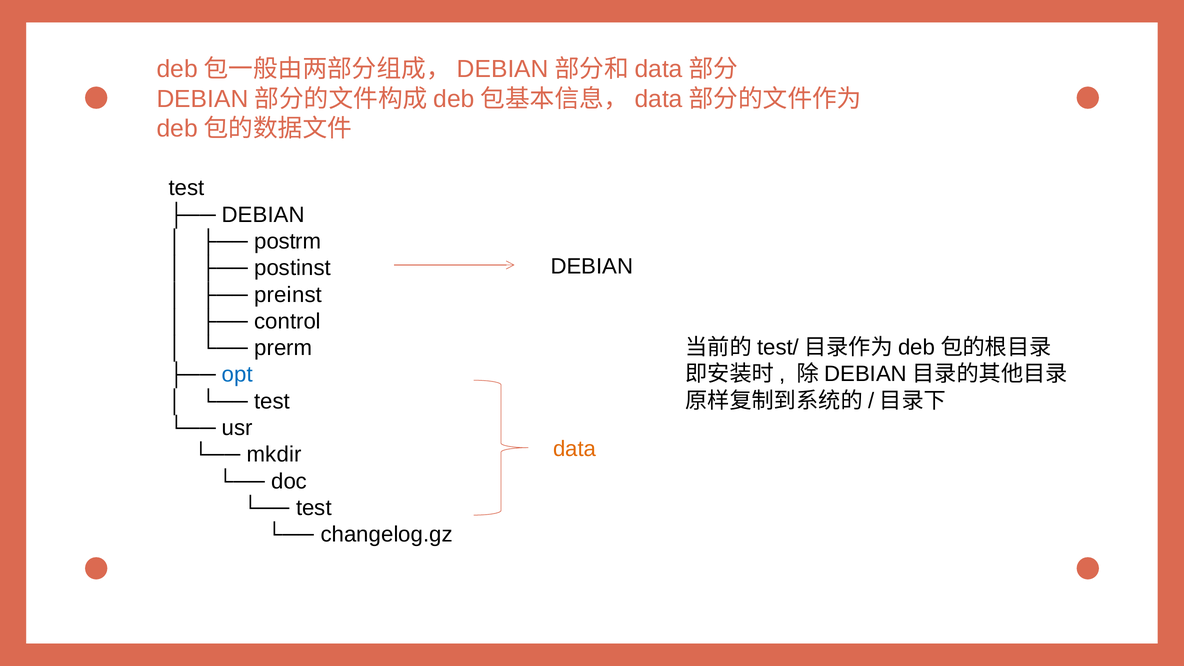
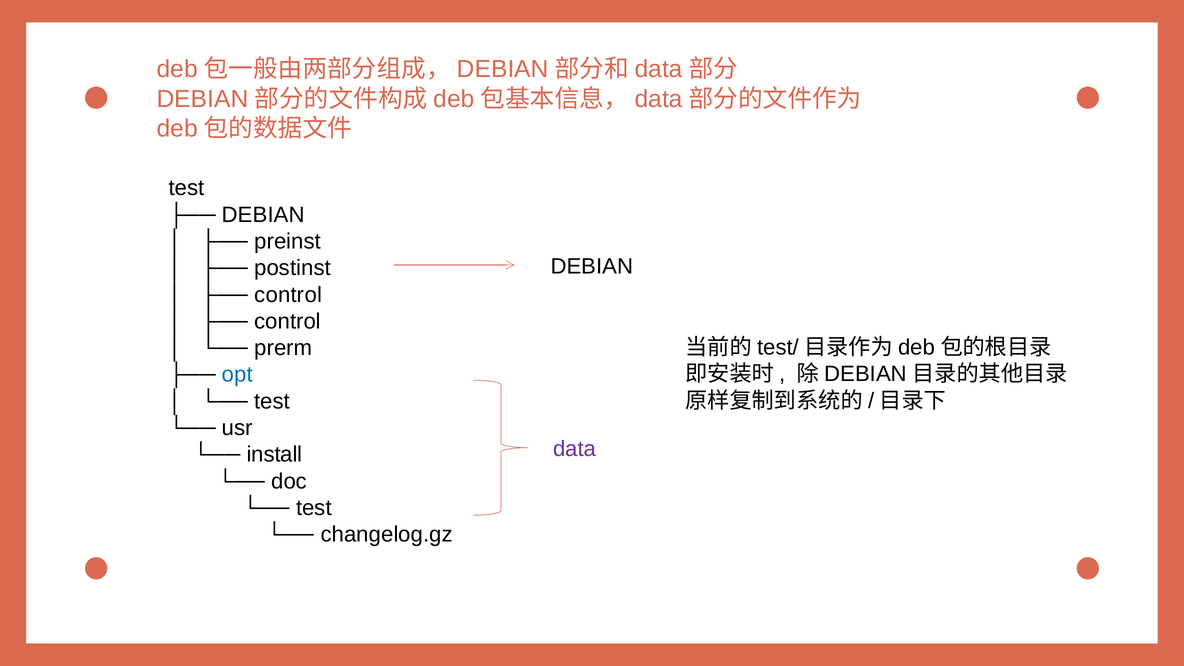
postrm: postrm -> preinst
preinst at (288, 295): preinst -> control
data colour: orange -> purple
mkdir: mkdir -> install
